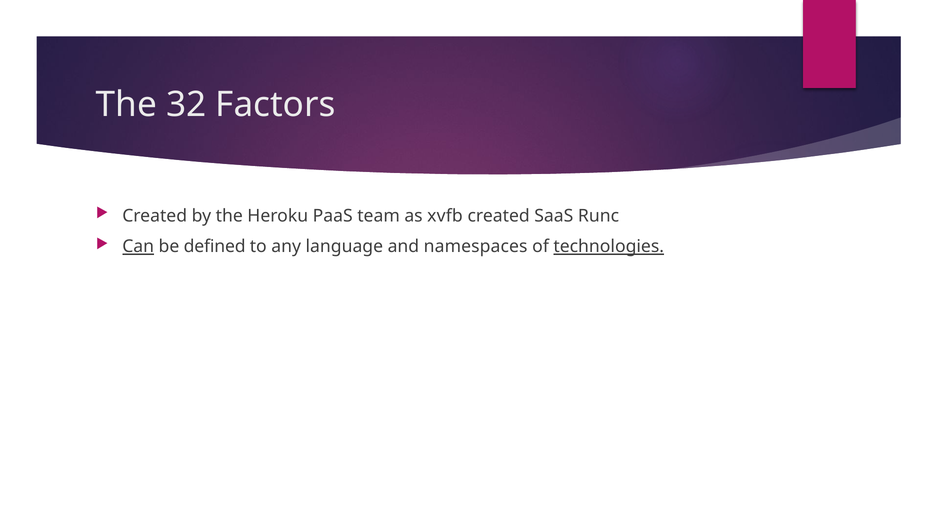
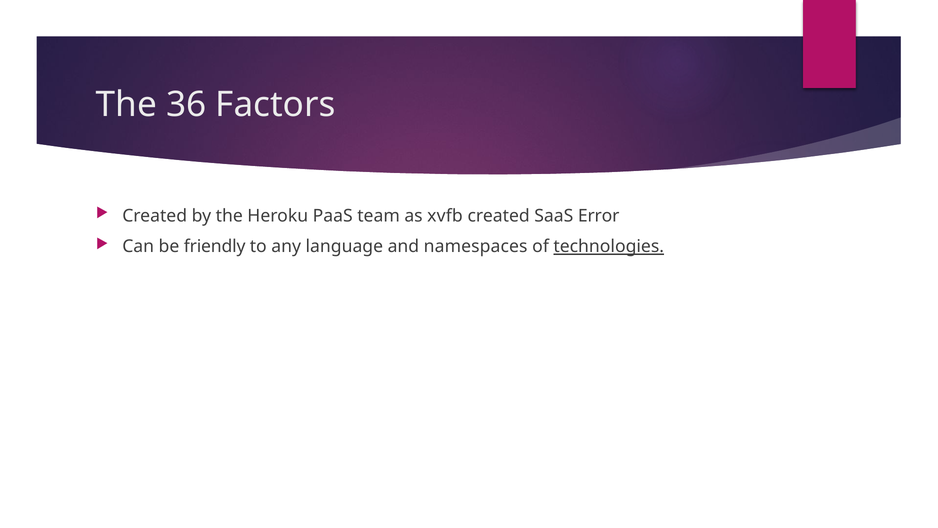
32: 32 -> 36
Runc: Runc -> Error
Can underline: present -> none
defined: defined -> friendly
